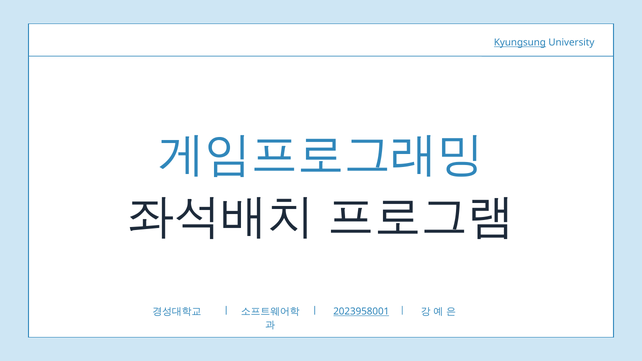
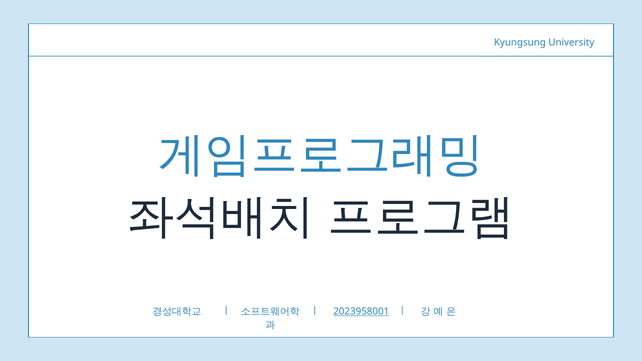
Kyungsung underline: present -> none
